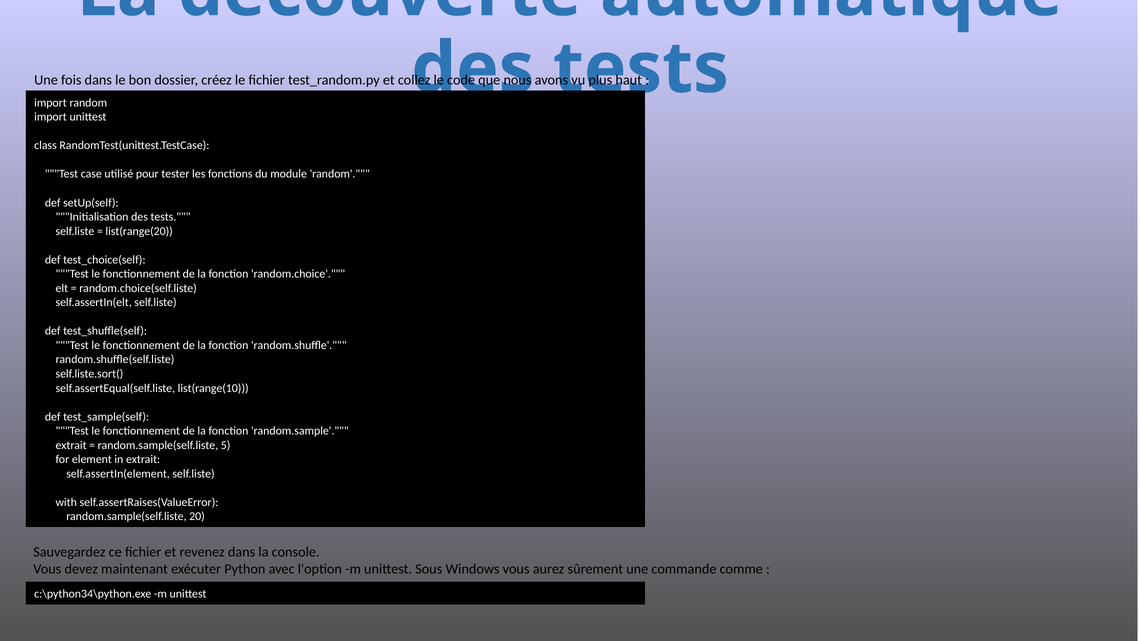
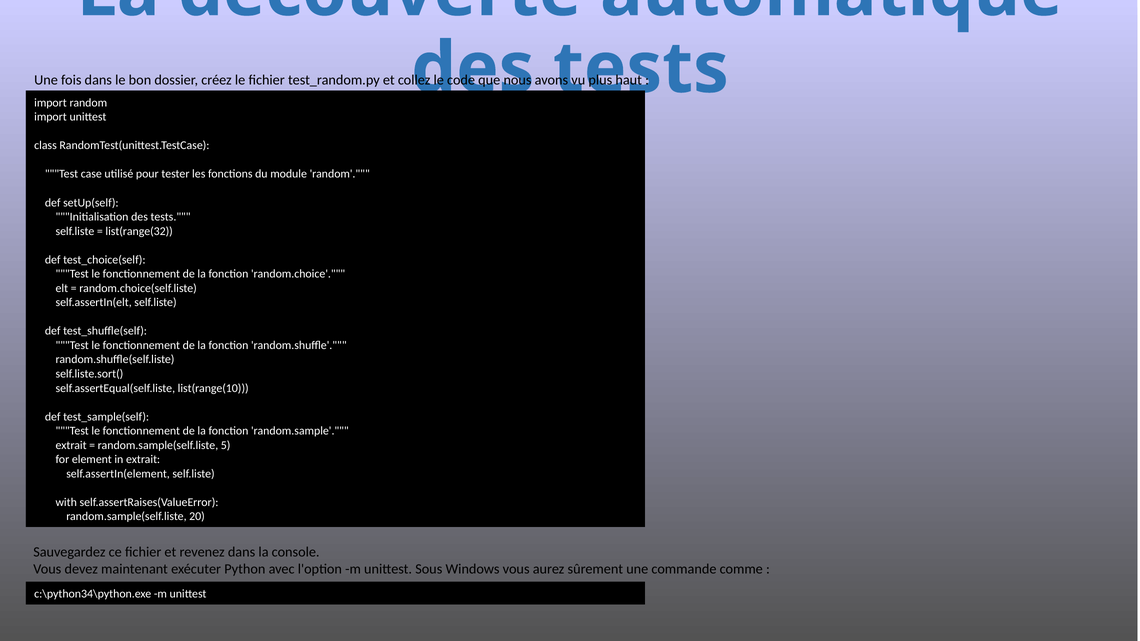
list(range(20: list(range(20 -> list(range(32
